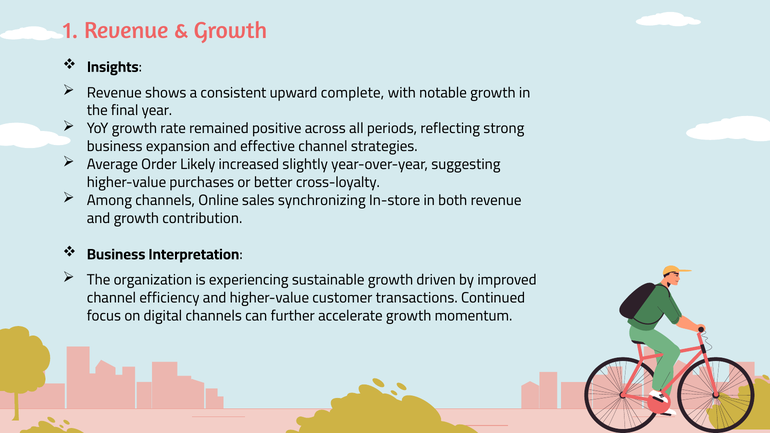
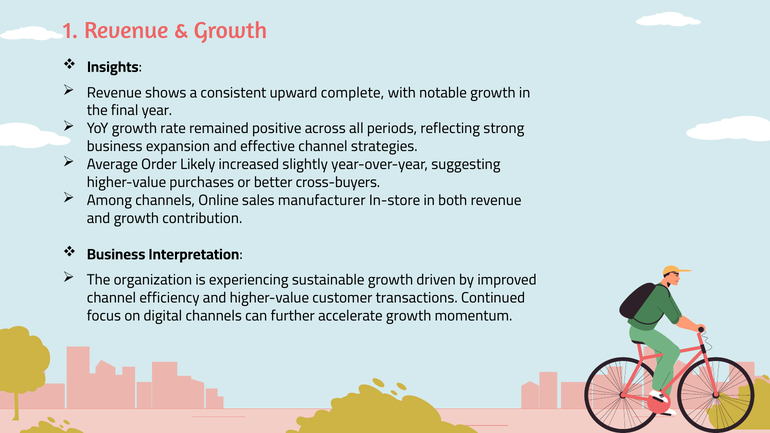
cross-loyalty: cross-loyalty -> cross-buyers
synchronizing: synchronizing -> manufacturer
